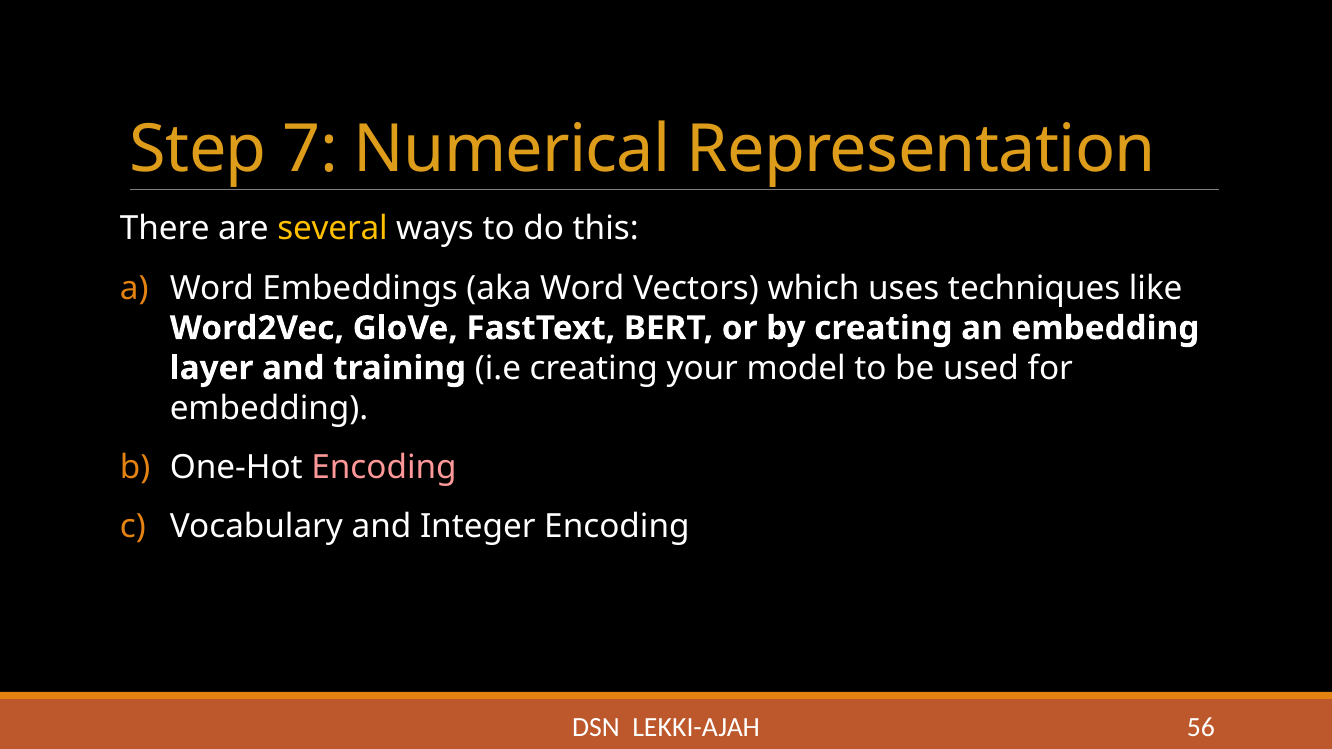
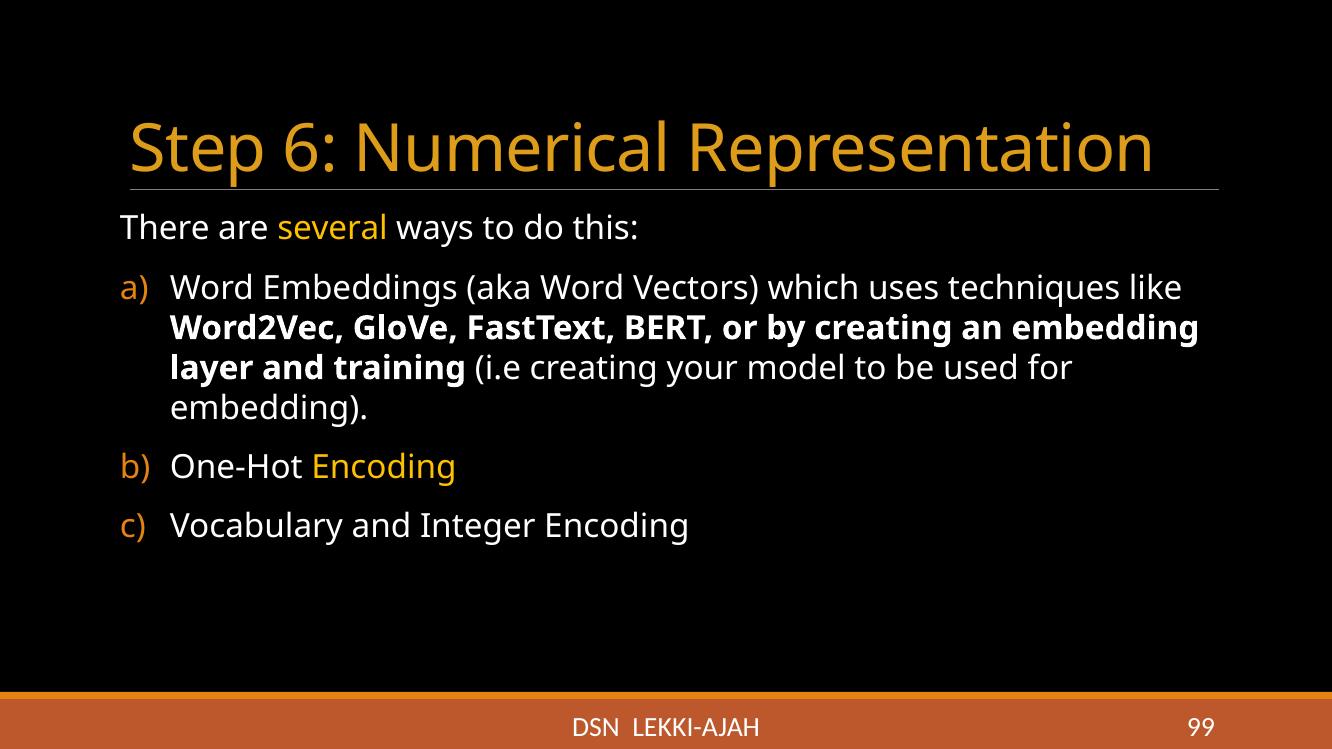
7: 7 -> 6
Encoding at (384, 468) colour: pink -> yellow
56: 56 -> 99
